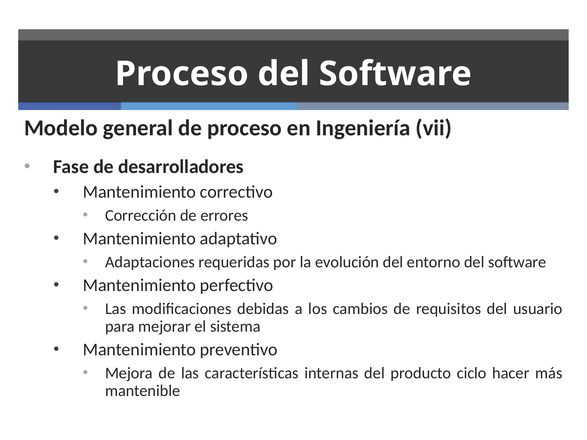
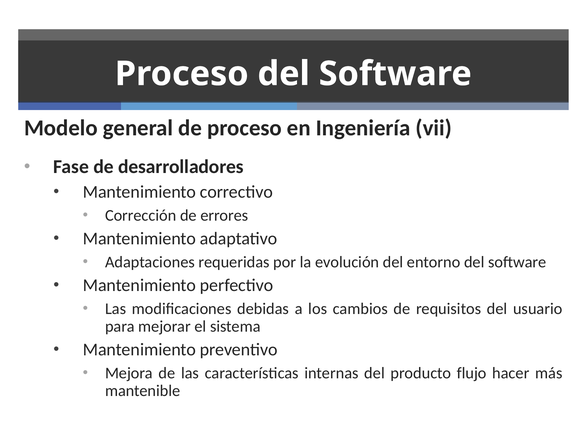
ciclo: ciclo -> flujo
